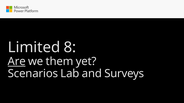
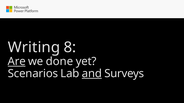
Limited: Limited -> Writing
them: them -> done
and underline: none -> present
